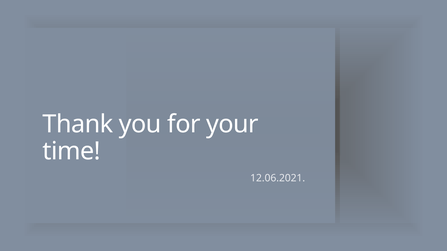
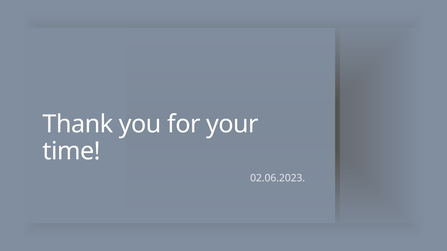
12.06.2021: 12.06.2021 -> 02.06.2023
